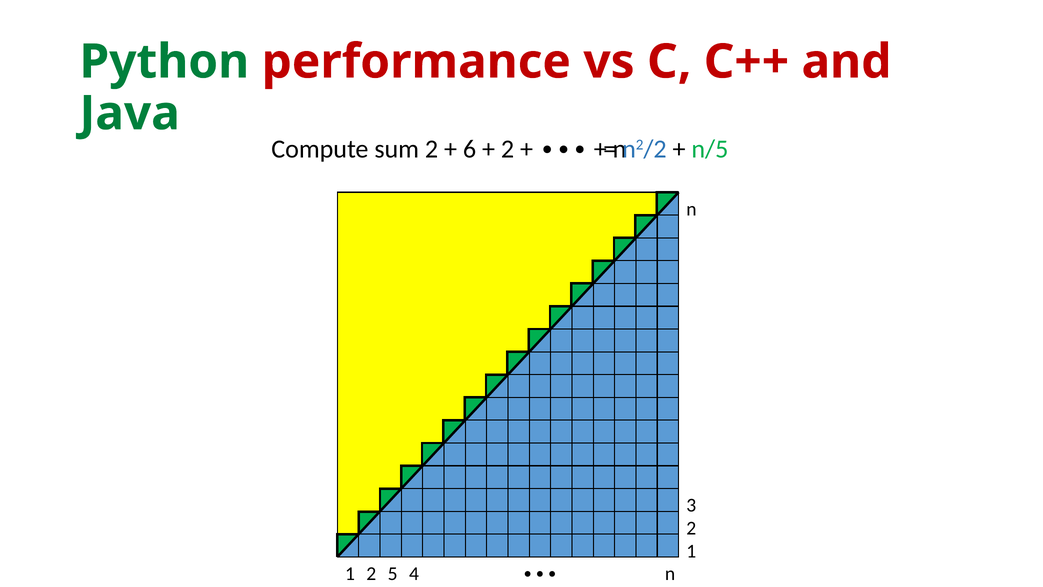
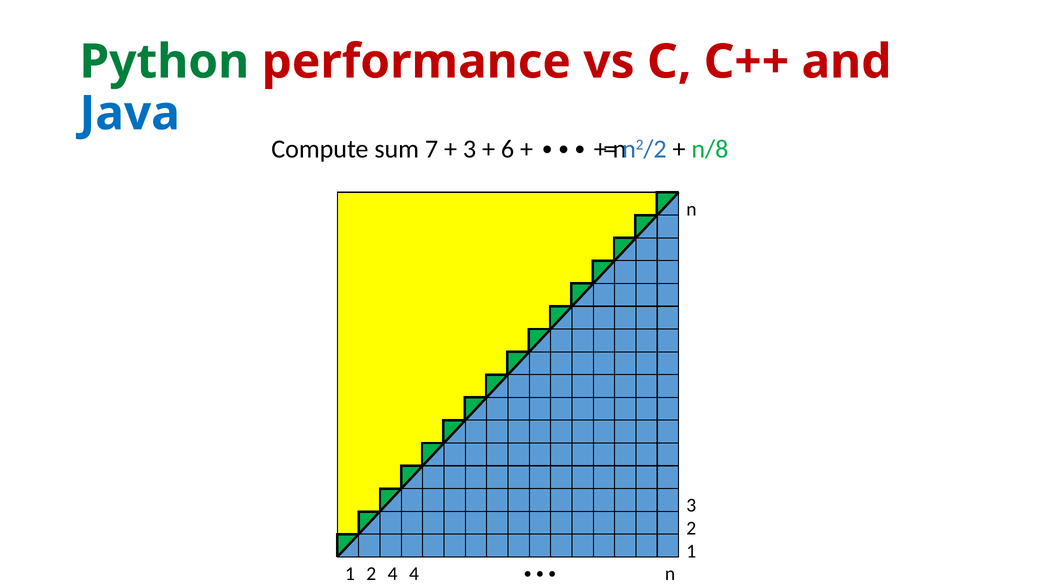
Java colour: green -> blue
sum 2: 2 -> 7
6 at (470, 149): 6 -> 3
2 at (507, 149): 2 -> 6
n/5: n/5 -> n/8
2 5: 5 -> 4
